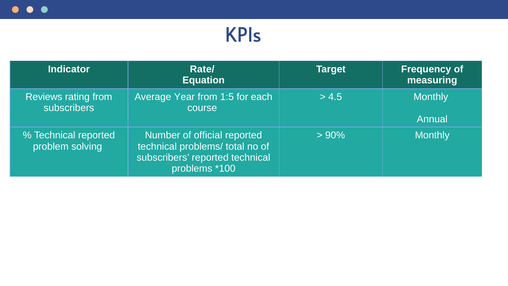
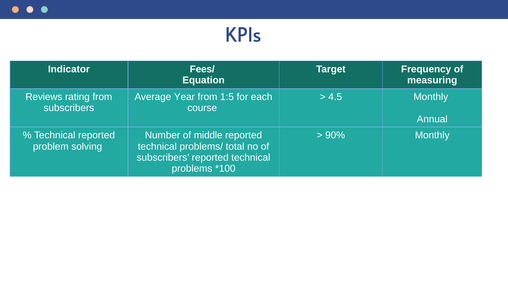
Rate/: Rate/ -> Fees/
official: official -> middle
